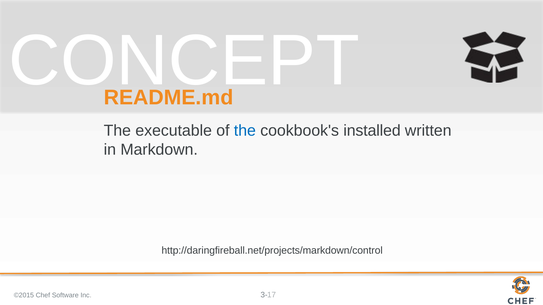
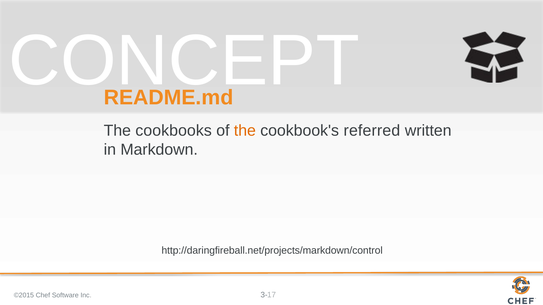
executable: executable -> cookbooks
the at (245, 131) colour: blue -> orange
installed: installed -> referred
